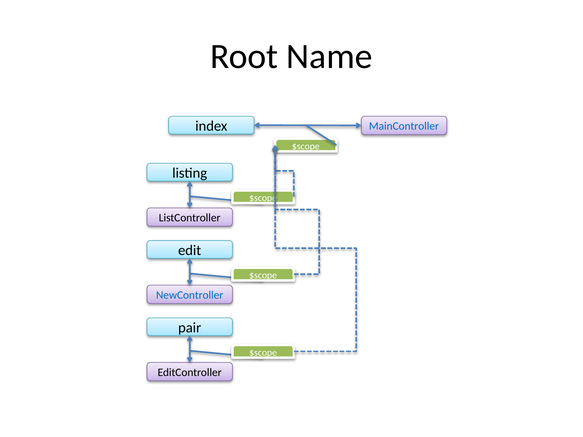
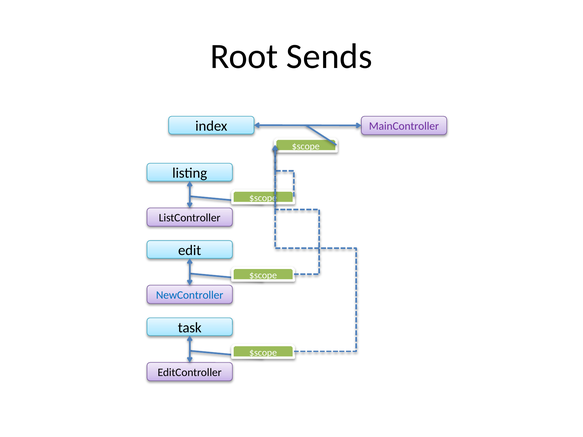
Name: Name -> Sends
MainController colour: blue -> purple
pair: pair -> task
